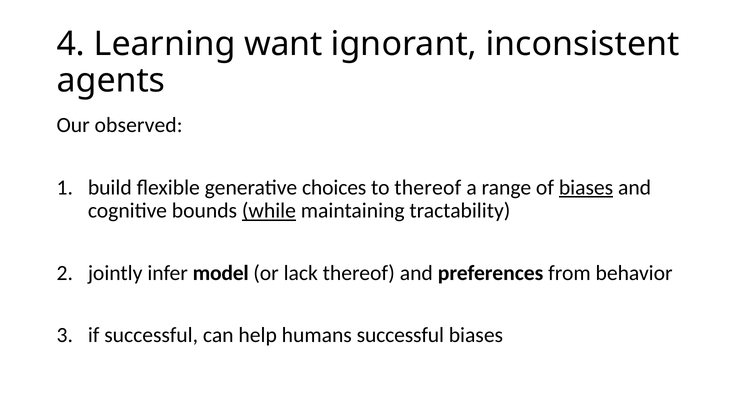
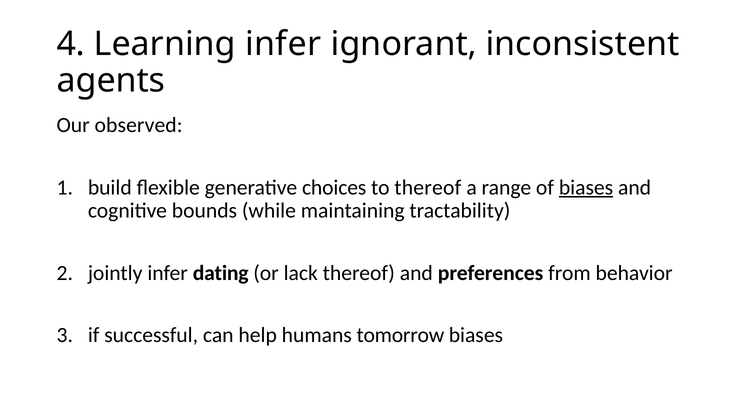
Learning want: want -> infer
while underline: present -> none
model: model -> dating
humans successful: successful -> tomorrow
